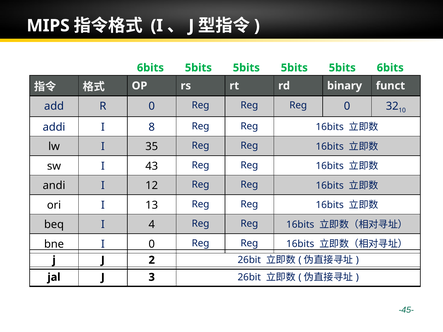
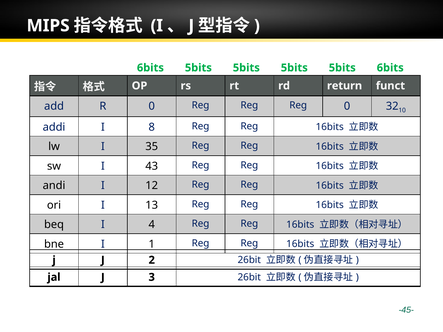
binary: binary -> return
I 0: 0 -> 1
